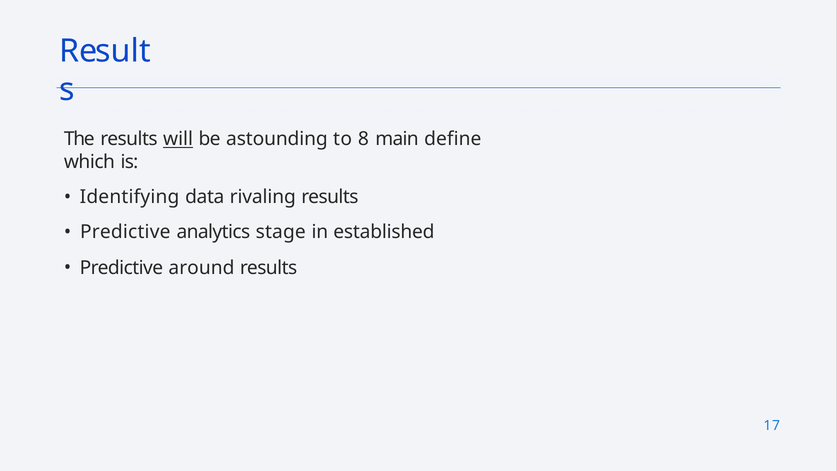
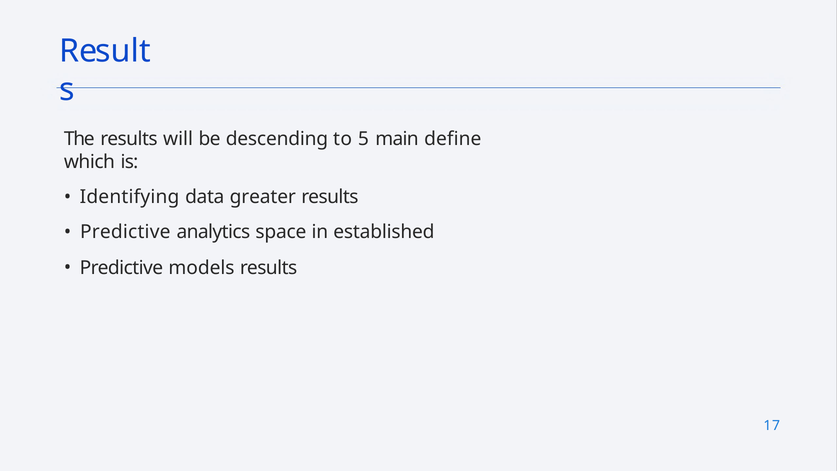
will underline: present -> none
astounding: astounding -> descending
8: 8 -> 5
rivaling: rivaling -> greater
stage: stage -> space
around: around -> models
